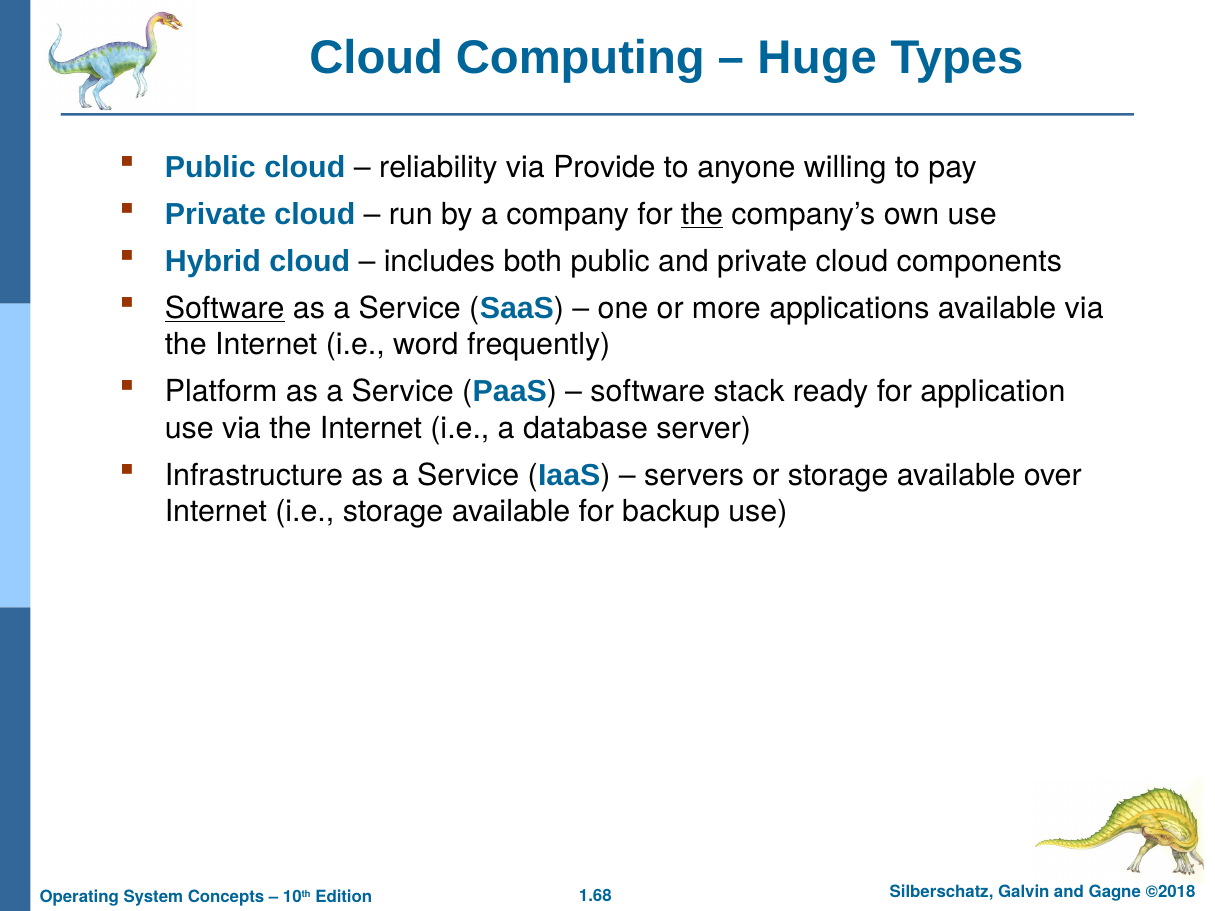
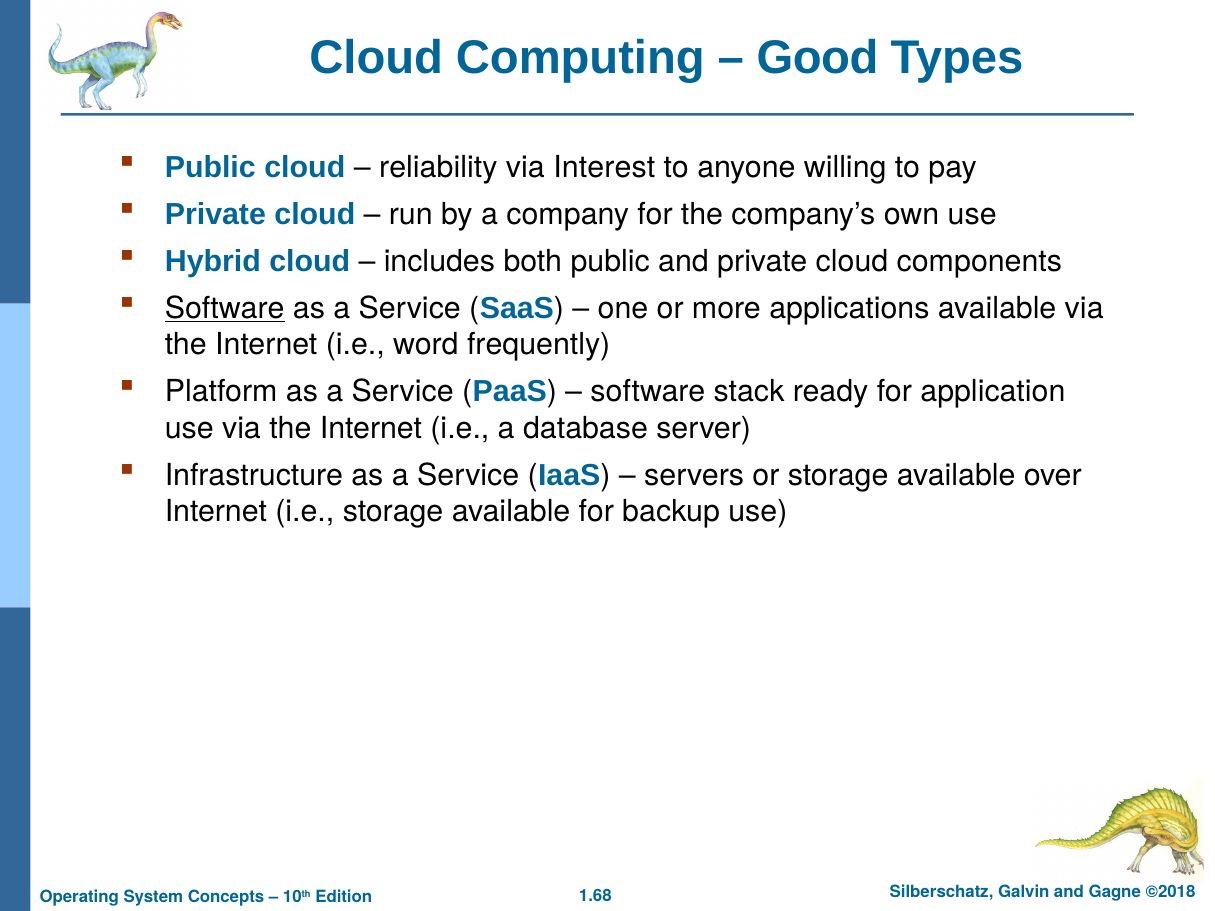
Huge: Huge -> Good
Provide: Provide -> Interest
the at (702, 214) underline: present -> none
